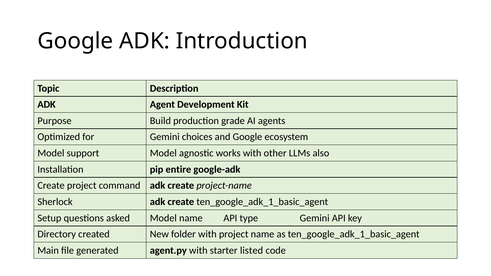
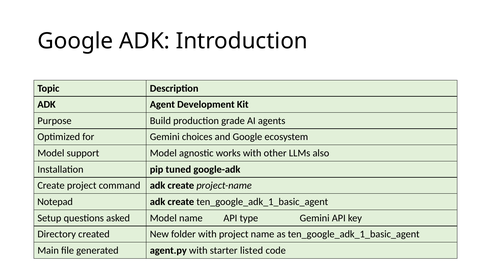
entire: entire -> tuned
Sherlock: Sherlock -> Notepad
